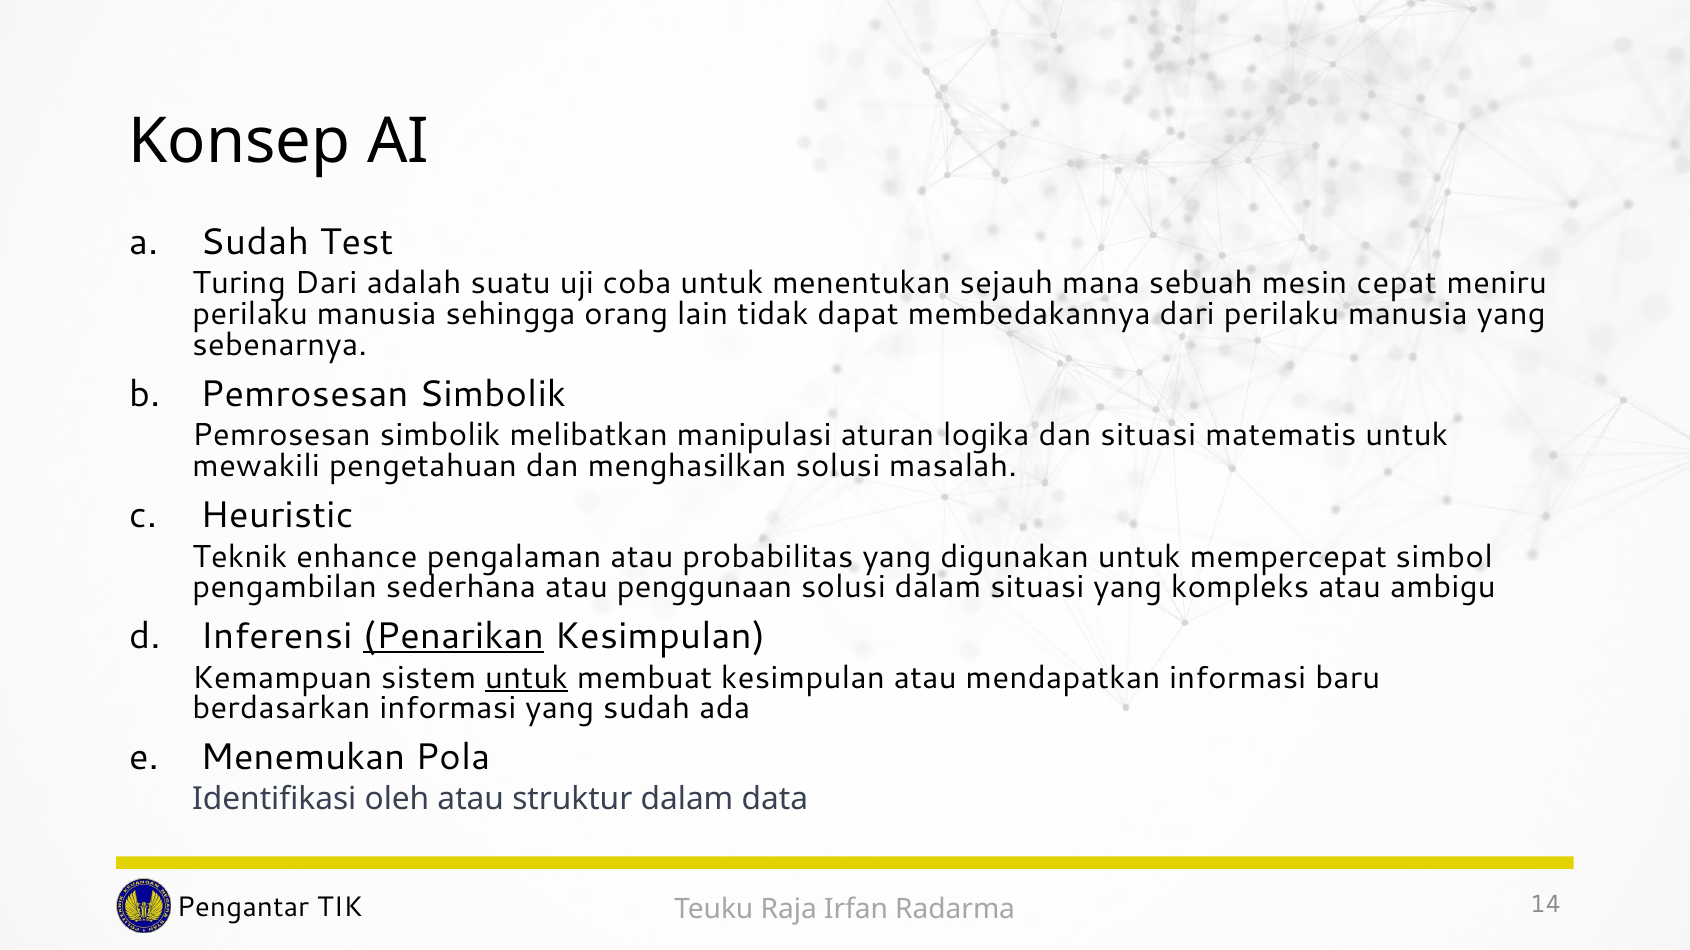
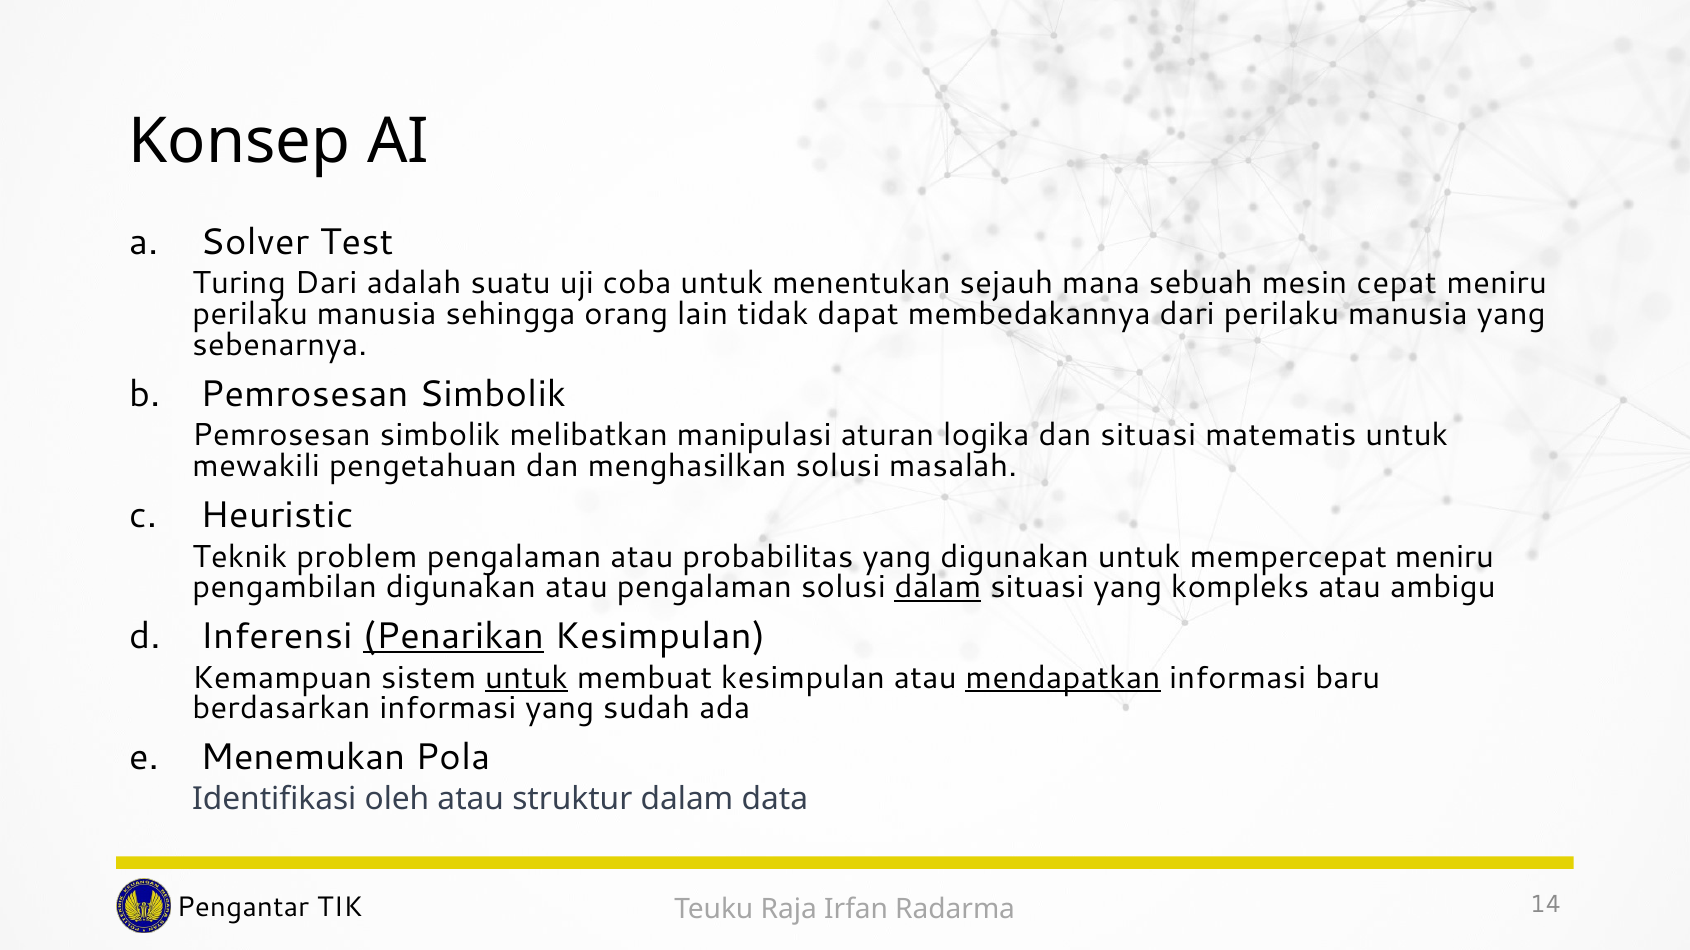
Sudah at (255, 242): Sudah -> Solver
enhance: enhance -> problem
mempercepat simbol: simbol -> meniru
pengambilan sederhana: sederhana -> digunakan
atau penggunaan: penggunaan -> pengalaman
dalam at (938, 588) underline: none -> present
mendapatkan underline: none -> present
